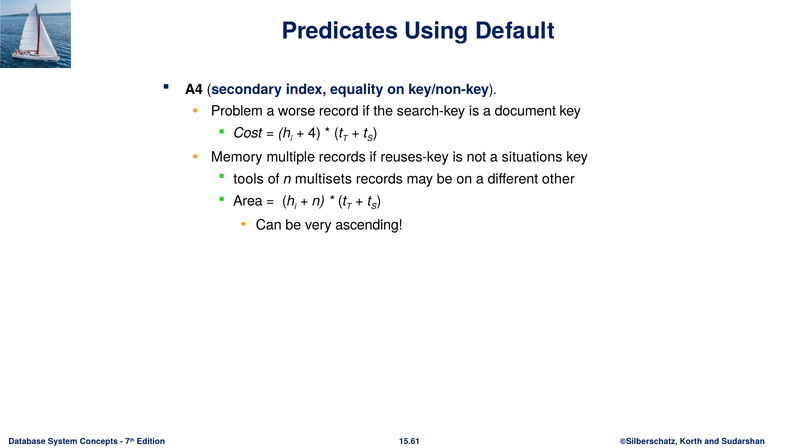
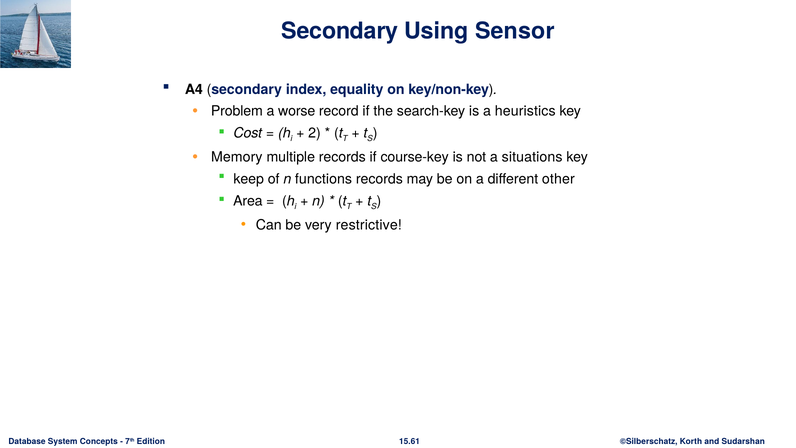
Predicates at (340, 31): Predicates -> Secondary
Default: Default -> Sensor
document: document -> heuristics
4: 4 -> 2
reuses-key: reuses-key -> course-key
tools: tools -> keep
multisets: multisets -> functions
ascending: ascending -> restrictive
